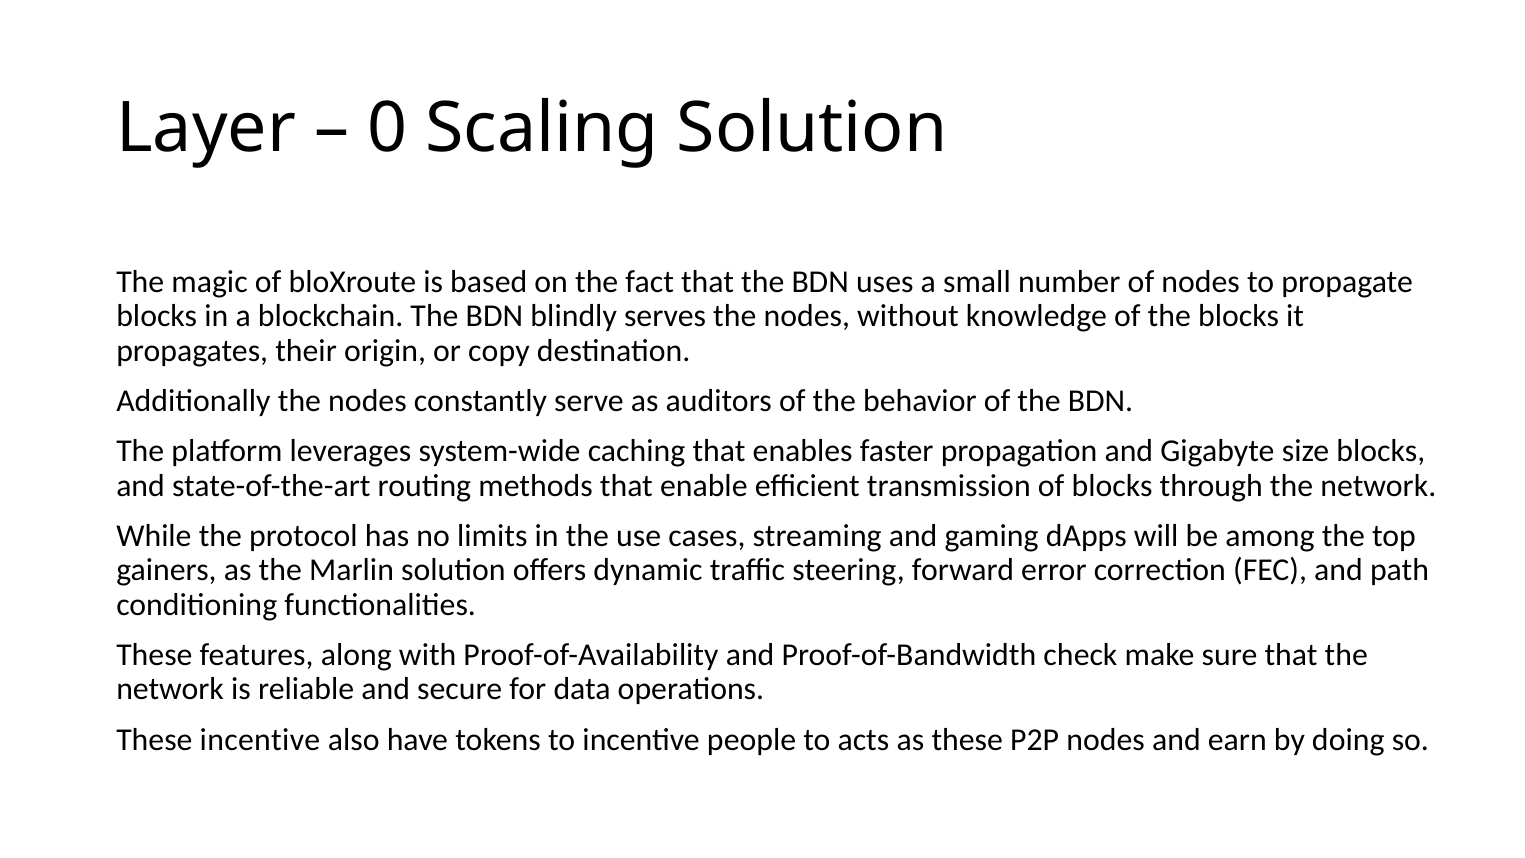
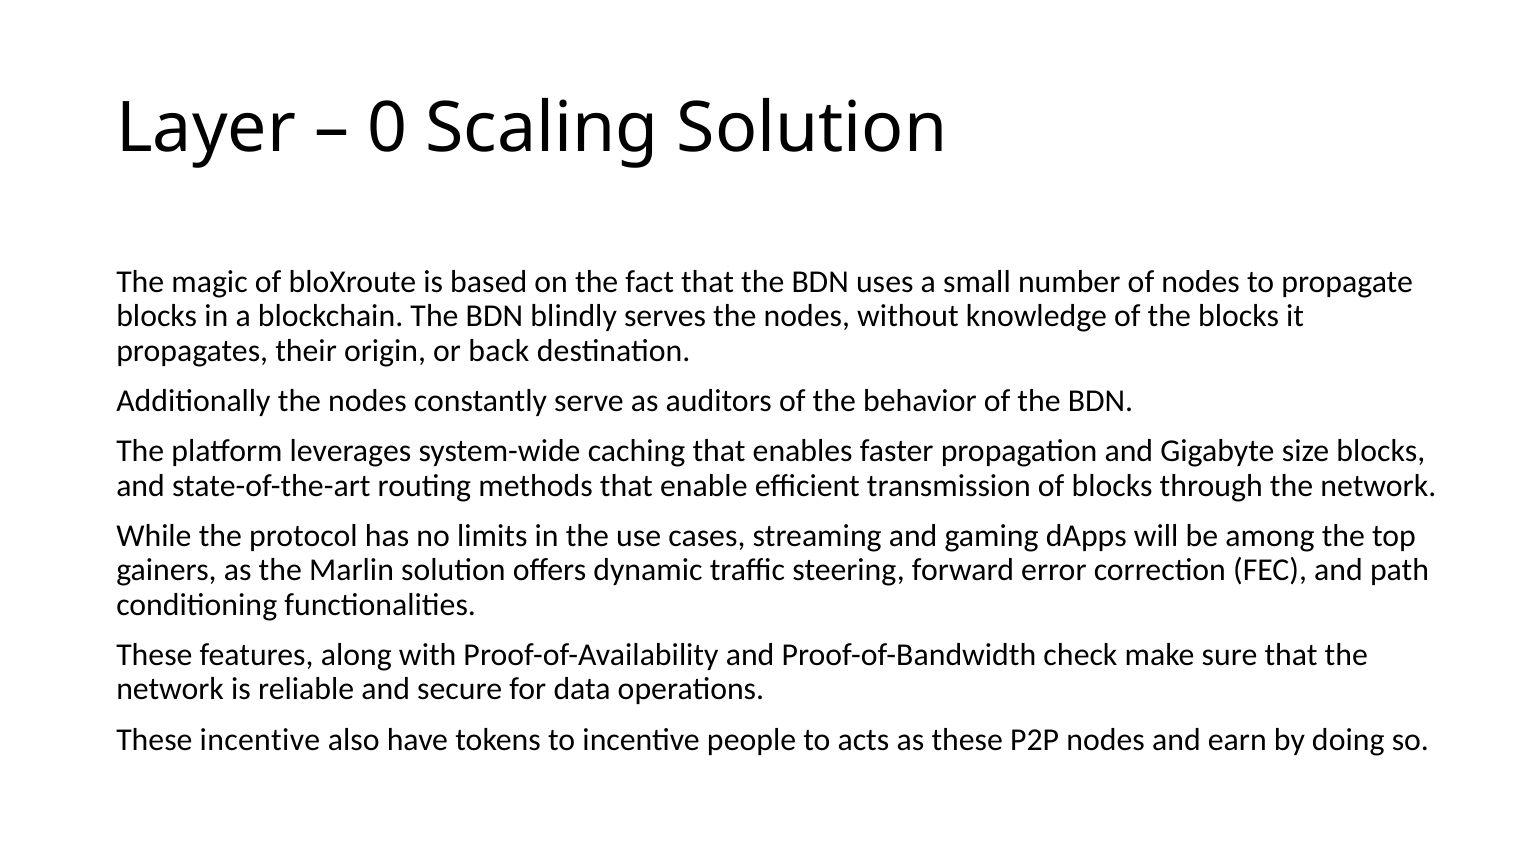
copy: copy -> back
